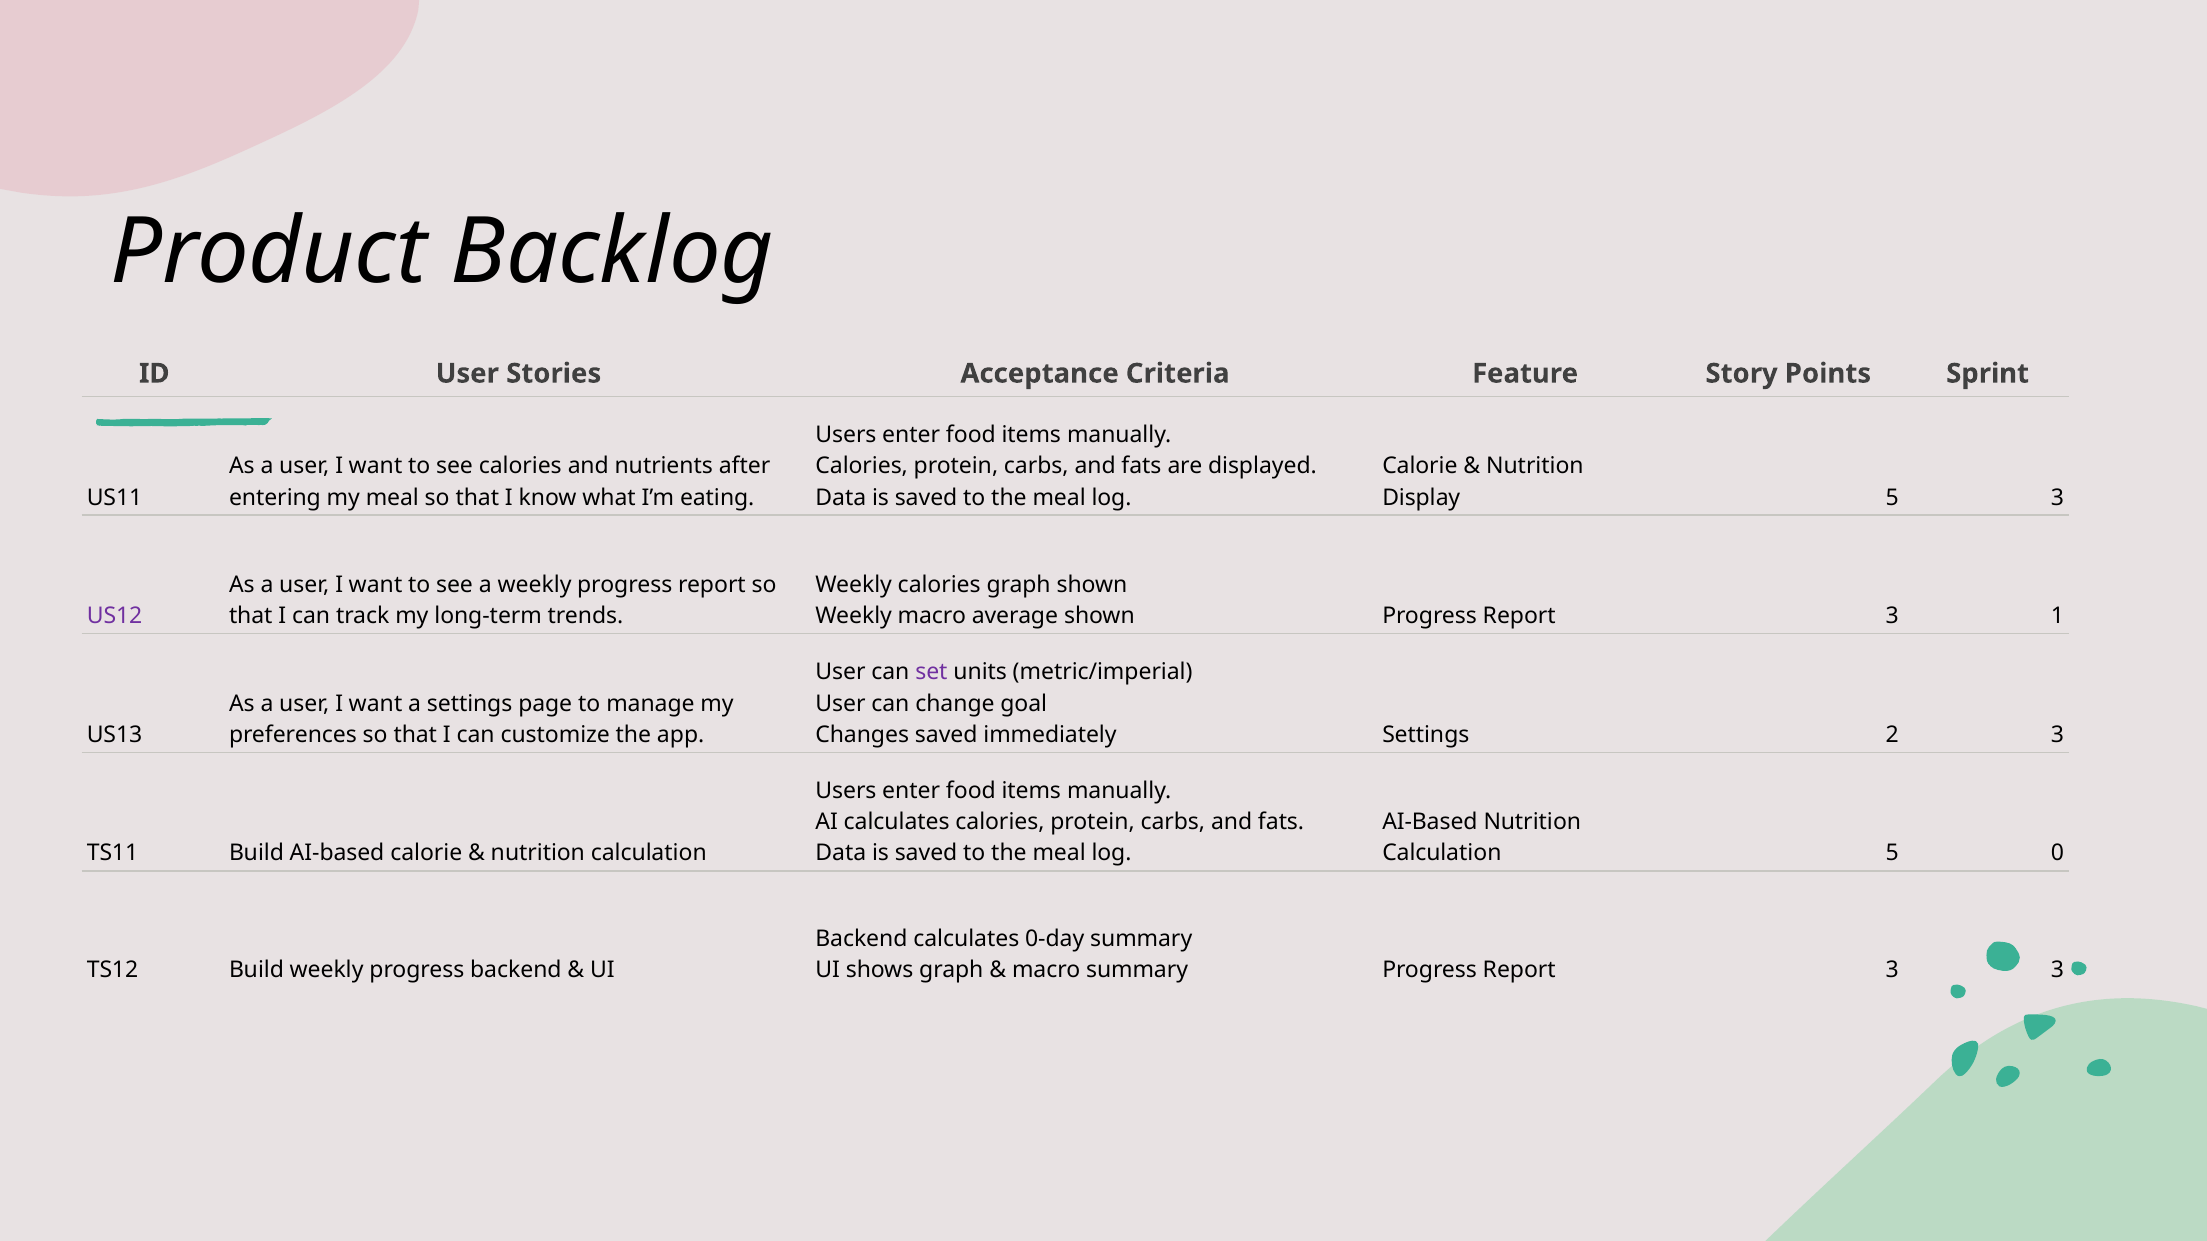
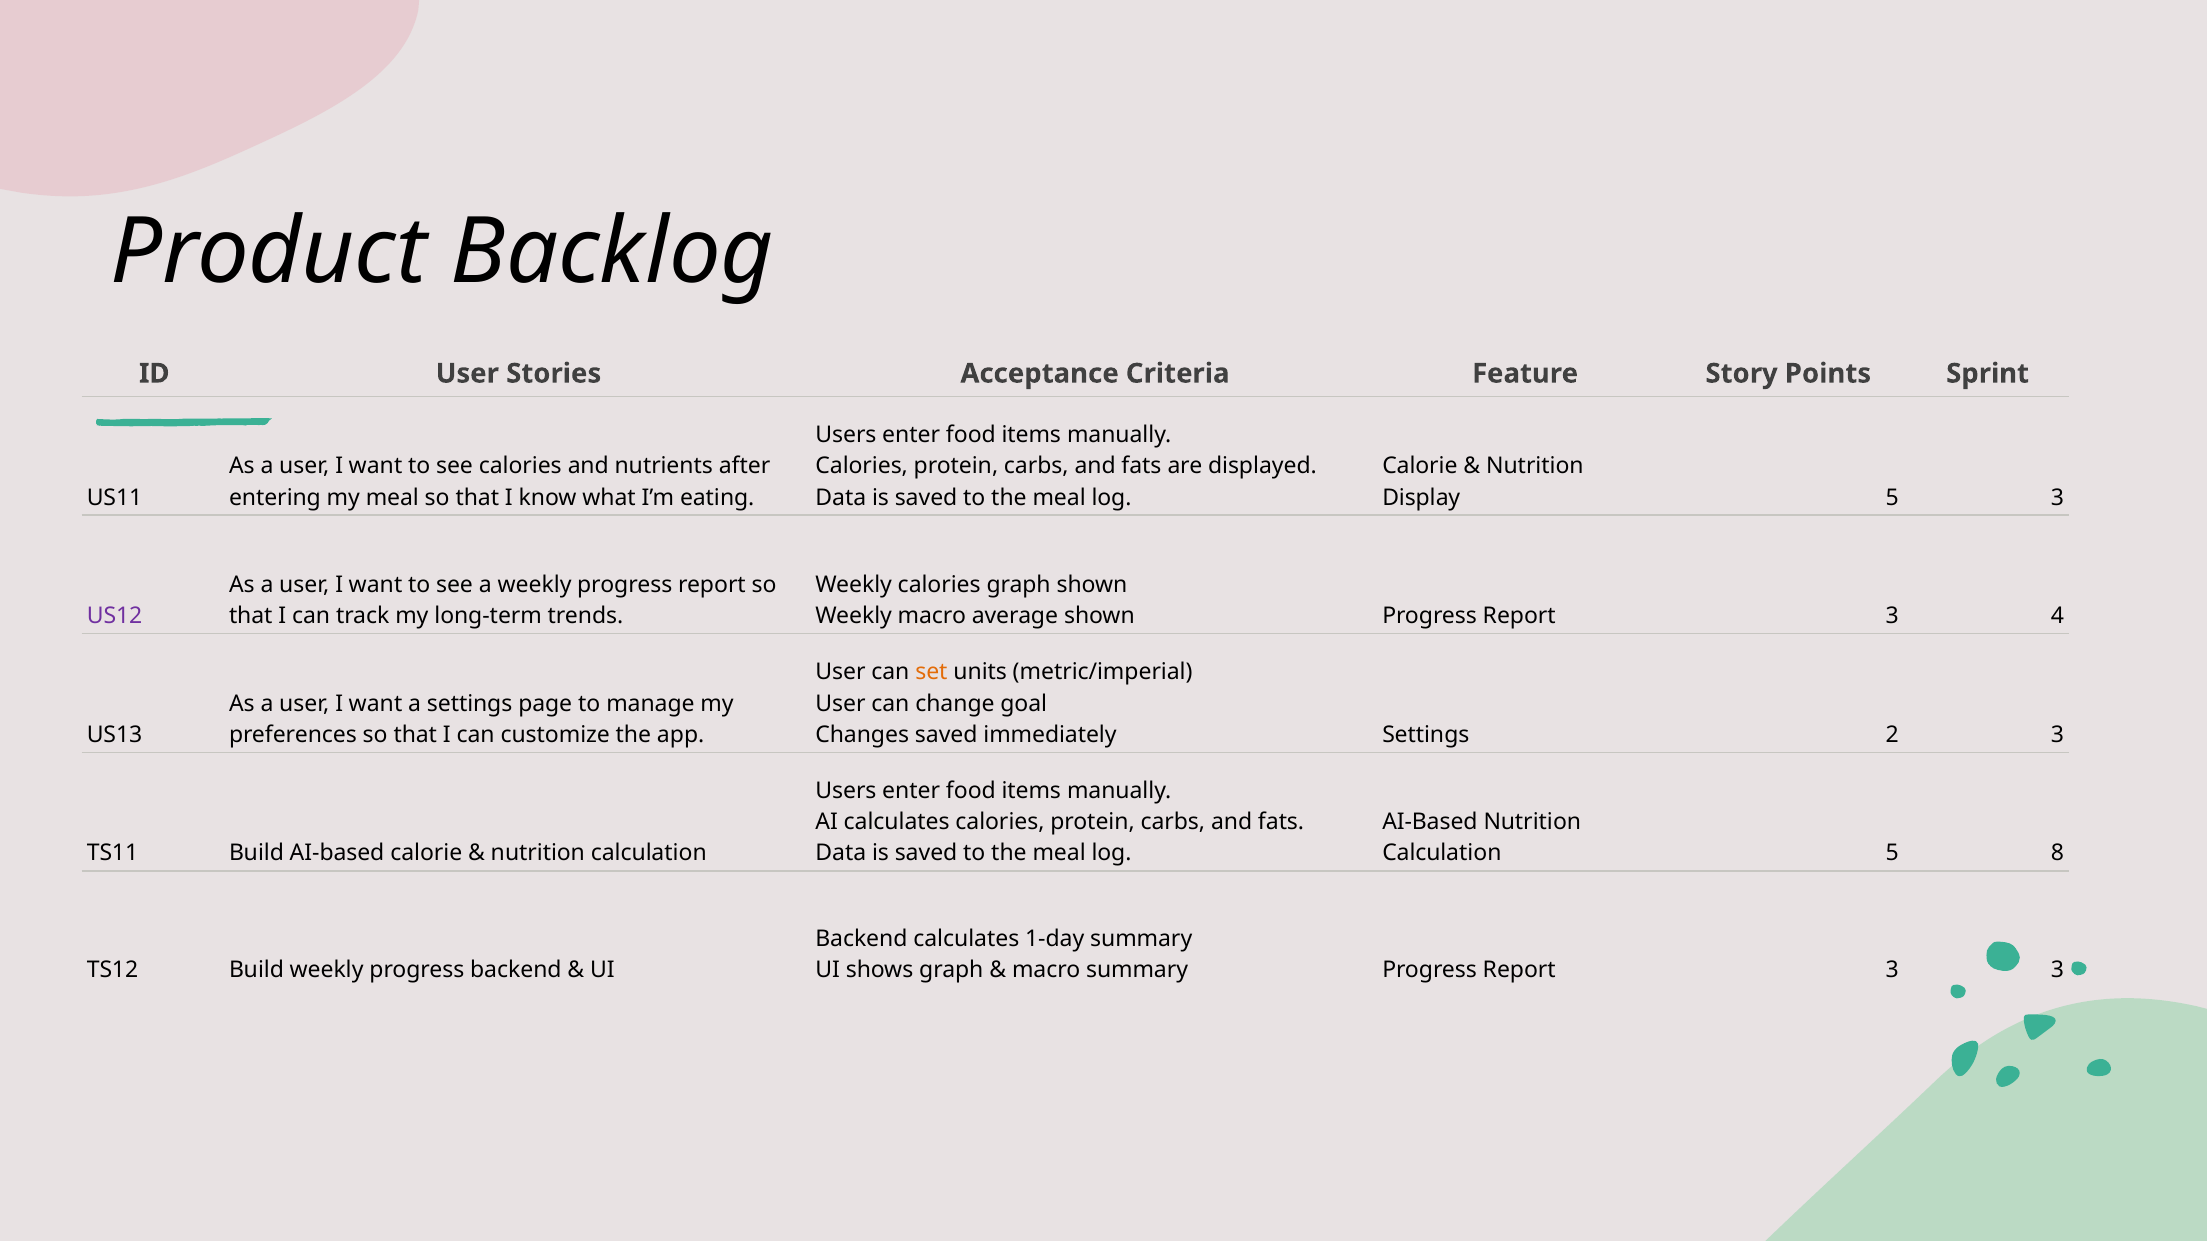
1: 1 -> 4
set colour: purple -> orange
0: 0 -> 8
0-day: 0-day -> 1-day
